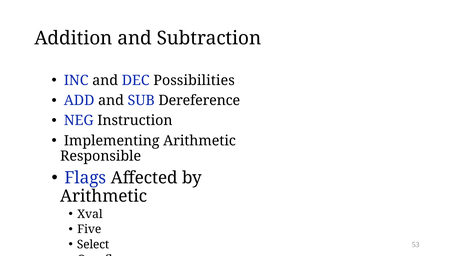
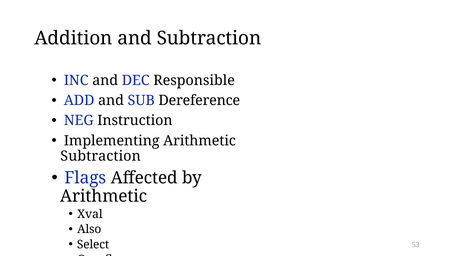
Possibilities: Possibilities -> Responsible
Responsible at (101, 156): Responsible -> Subtraction
Five: Five -> Also
